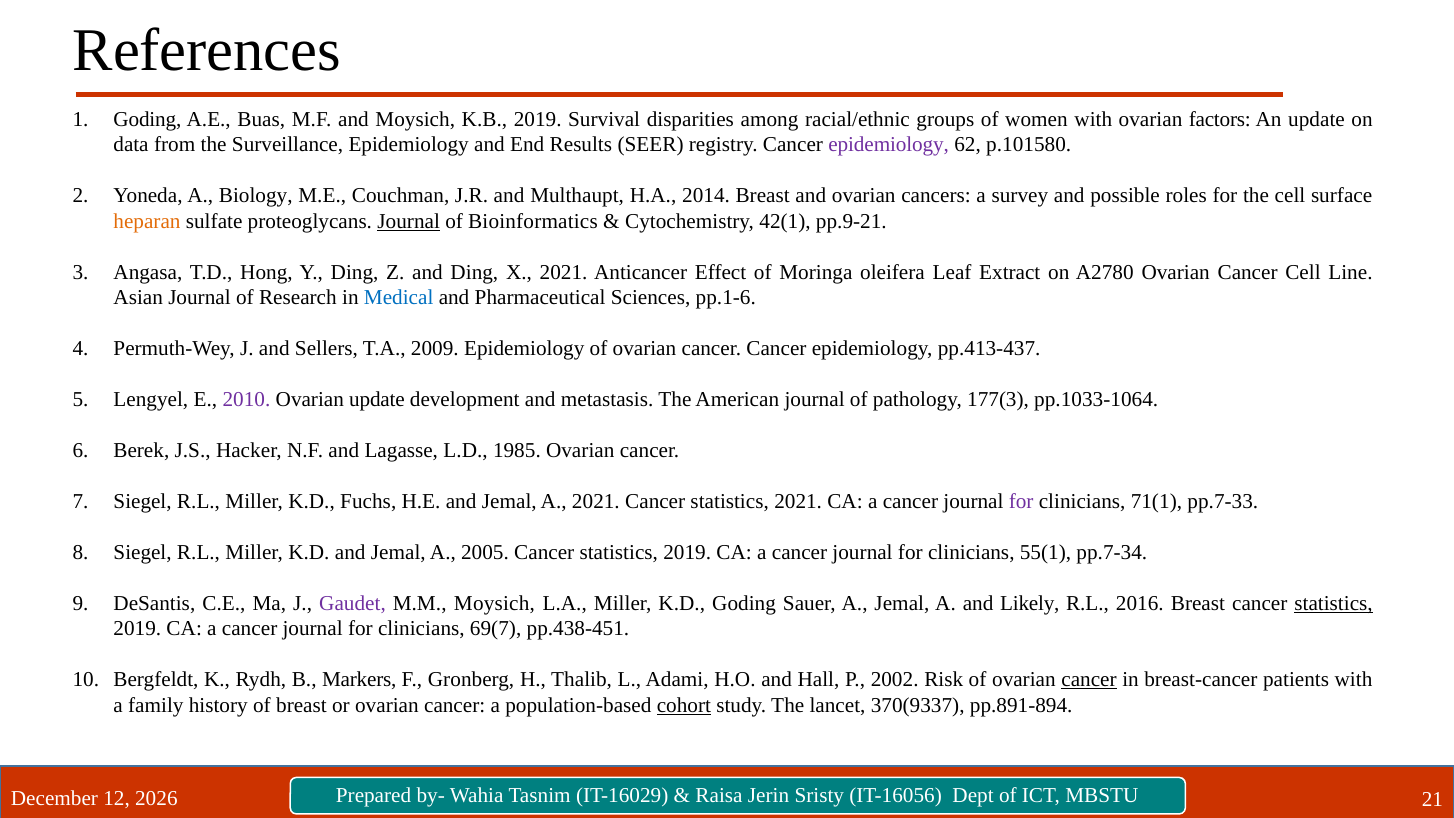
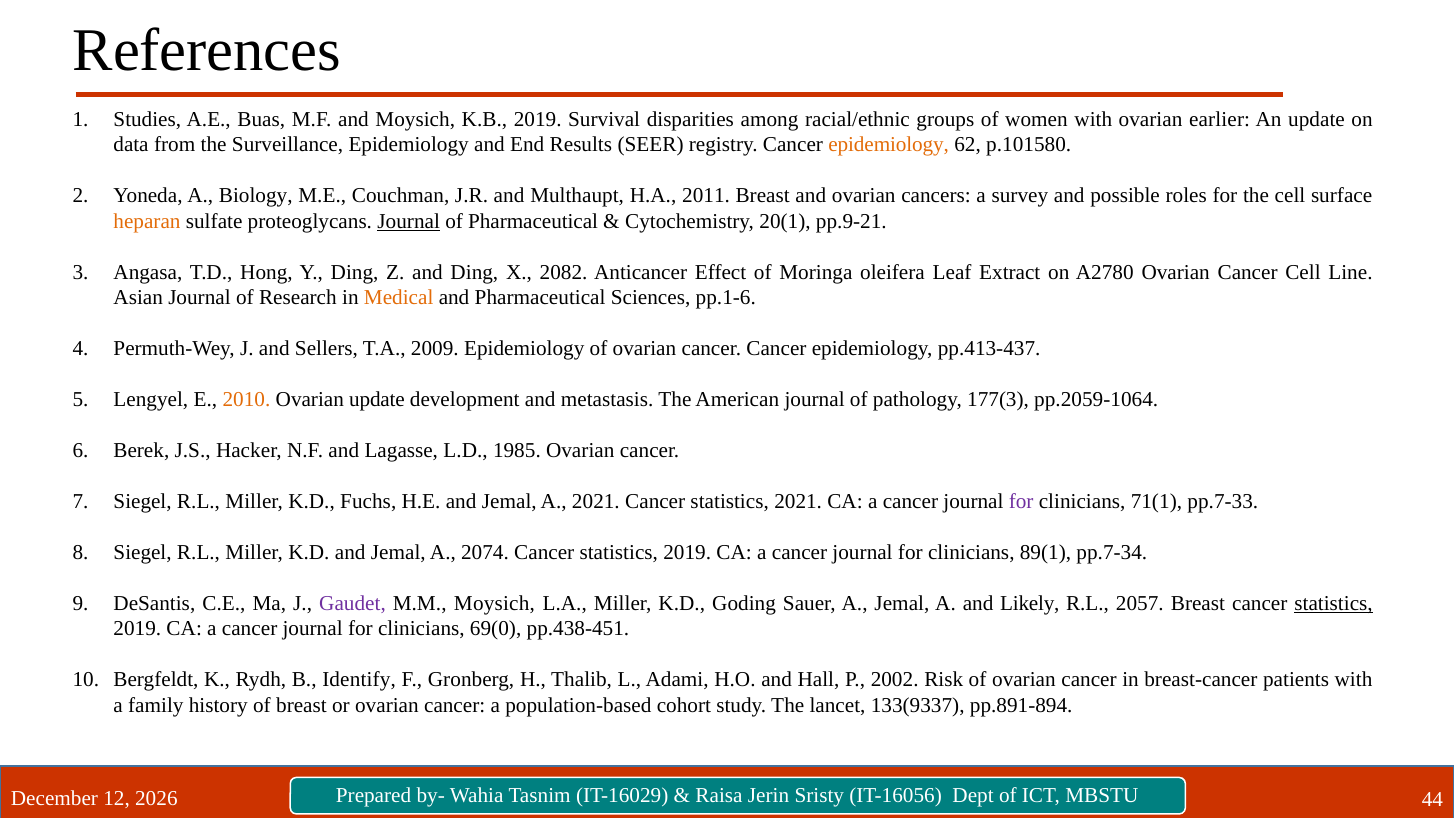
Goding at (147, 119): Goding -> Studies
factors: factors -> earlier
epidemiology at (889, 145) colour: purple -> orange
2014: 2014 -> 2011
of Bioinformatics: Bioinformatics -> Pharmaceutical
42(1: 42(1 -> 20(1
X 2021: 2021 -> 2082
Medical colour: blue -> orange
2010 colour: purple -> orange
pp.1033-1064: pp.1033-1064 -> pp.2059-1064
2005: 2005 -> 2074
55(1: 55(1 -> 89(1
2016: 2016 -> 2057
69(7: 69(7 -> 69(0
Markers: Markers -> Identify
cancer at (1089, 680) underline: present -> none
cohort underline: present -> none
370(9337: 370(9337 -> 133(9337
21: 21 -> 44
